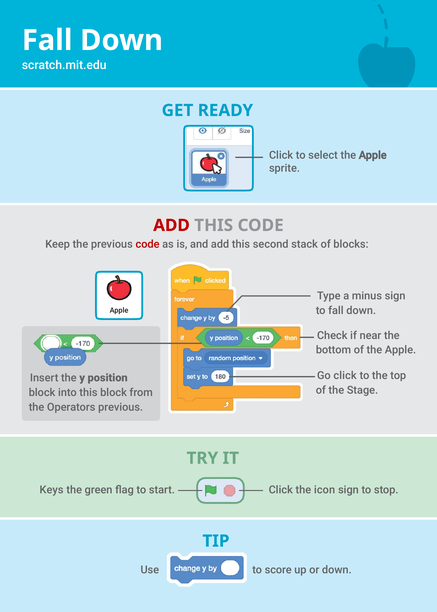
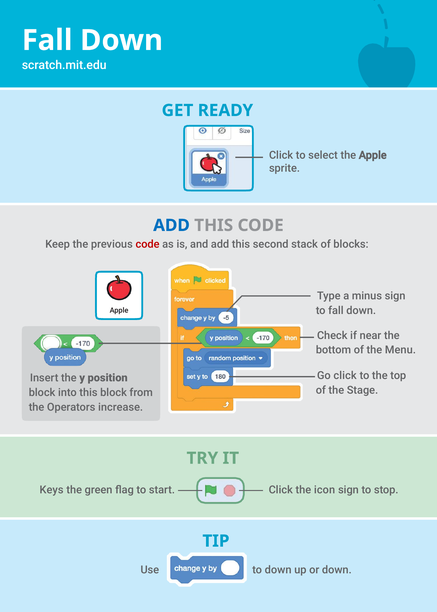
ADD at (172, 225) colour: red -> blue
of the Apple: Apple -> Menu
Operators previous: previous -> increase
to score: score -> down
